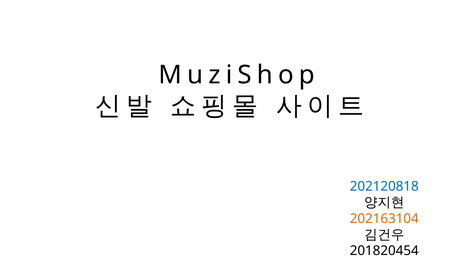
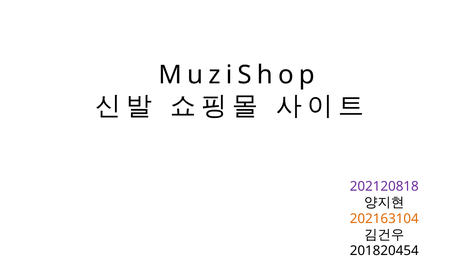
202120818 colour: blue -> purple
